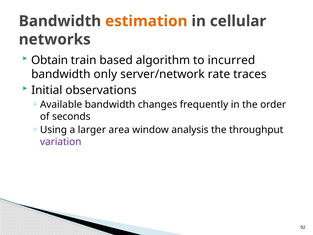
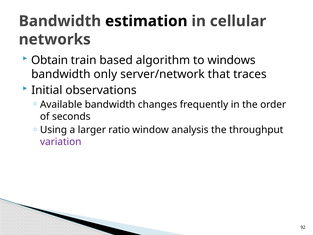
estimation colour: orange -> black
incurred: incurred -> windows
rate: rate -> that
area: area -> ratio
